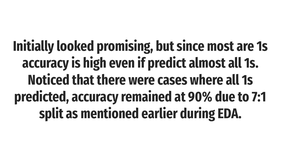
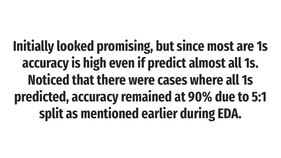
7:1: 7:1 -> 5:1
